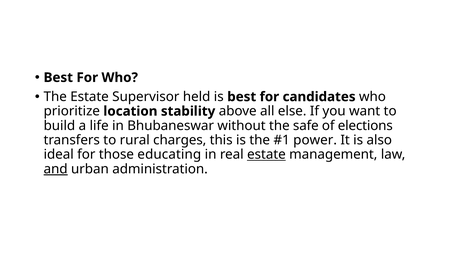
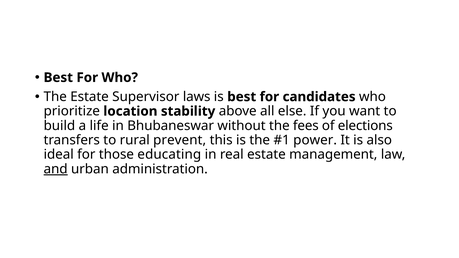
held: held -> laws
safe: safe -> fees
charges: charges -> prevent
estate at (266, 155) underline: present -> none
